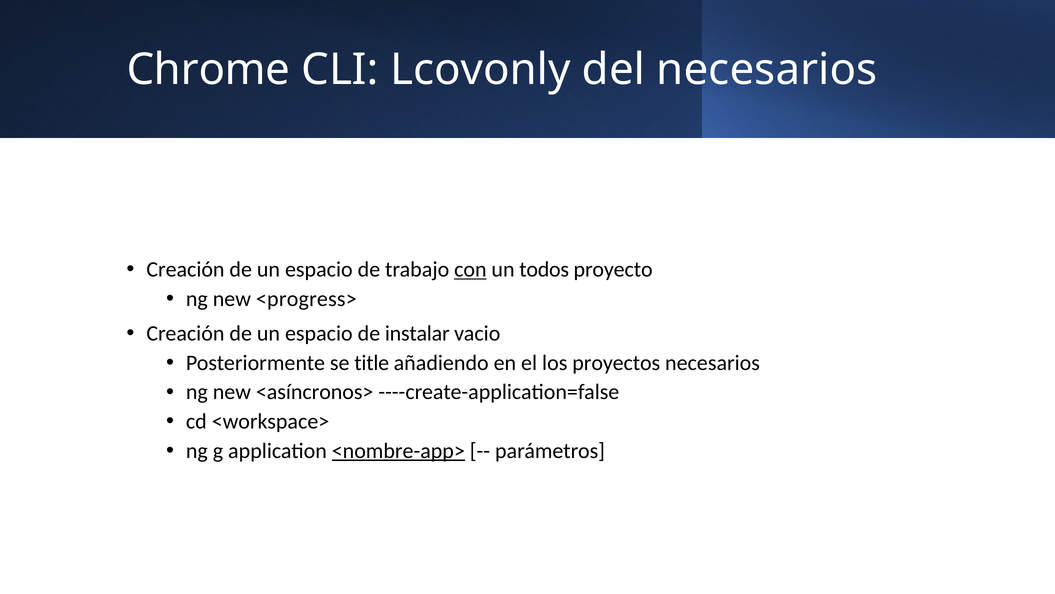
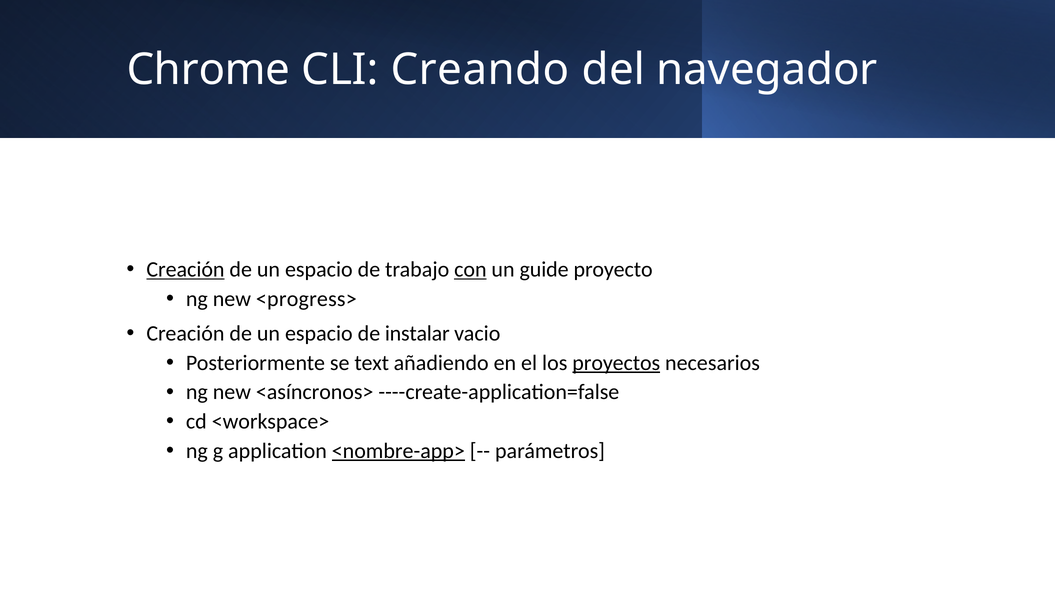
Lcovonly: Lcovonly -> Creando
del necesarios: necesarios -> navegador
Creación at (185, 269) underline: none -> present
todos: todos -> guide
title: title -> text
proyectos underline: none -> present
